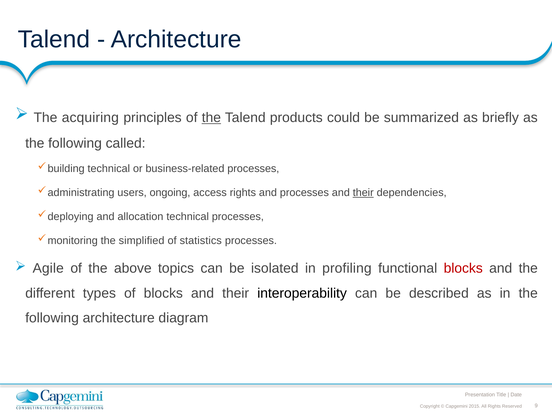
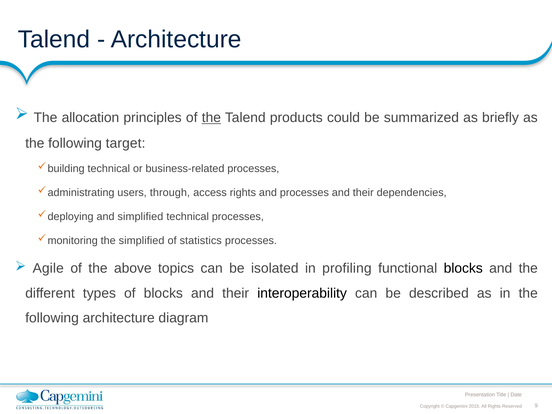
acquiring: acquiring -> allocation
called: called -> target
ongoing: ongoing -> through
their at (363, 193) underline: present -> none
and allocation: allocation -> simplified
blocks at (463, 268) colour: red -> black
